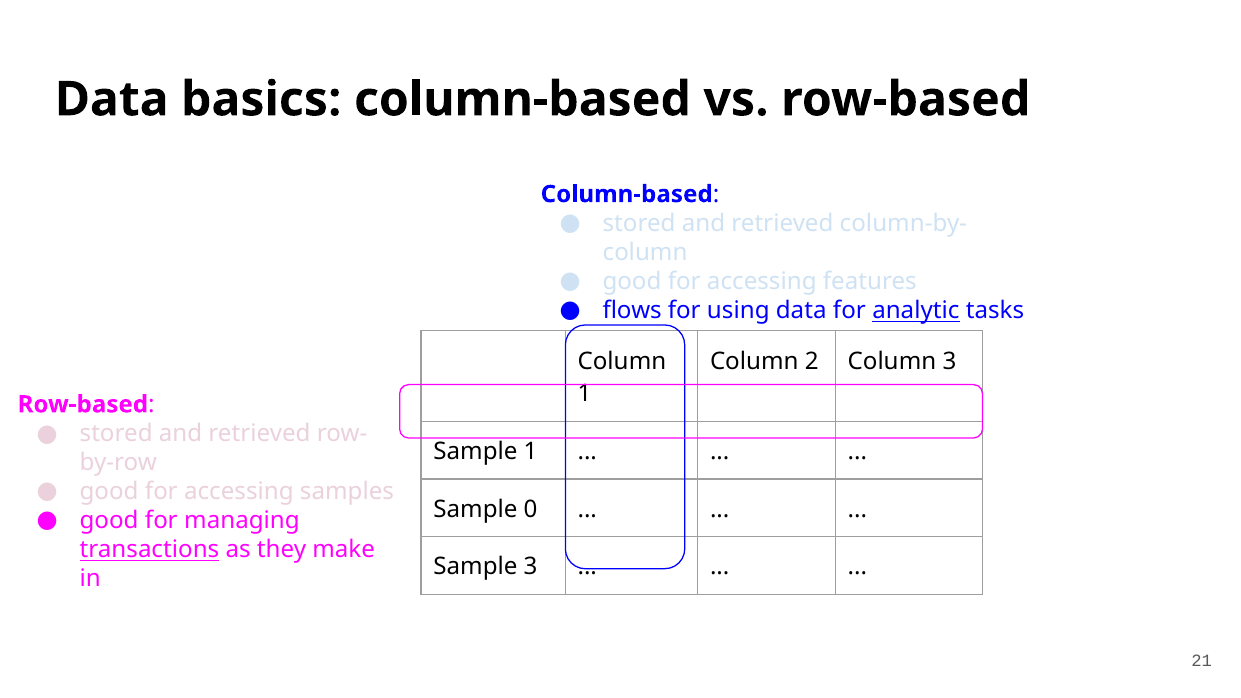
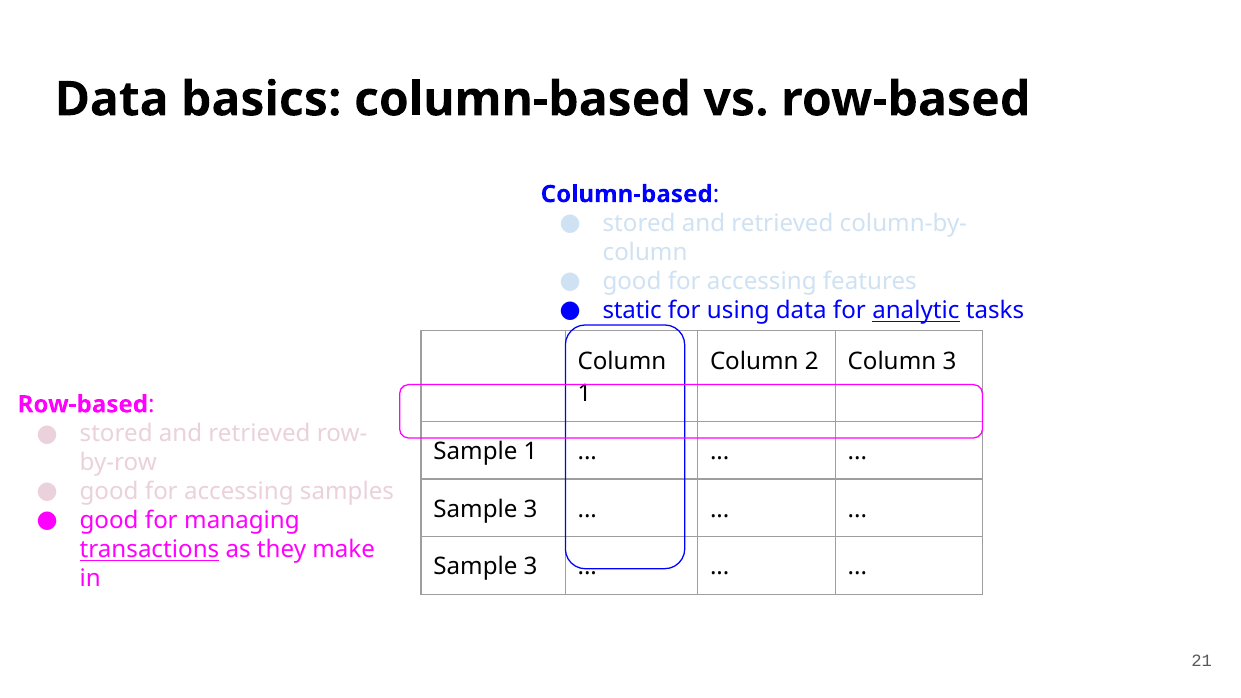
flows: flows -> static
0 at (531, 509): 0 -> 3
